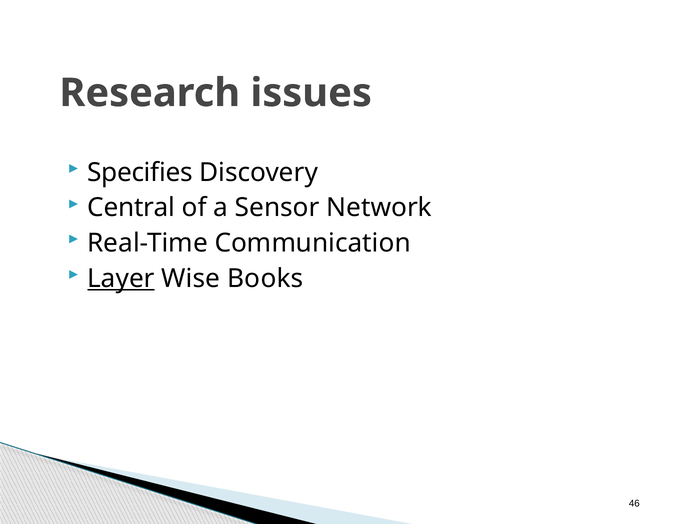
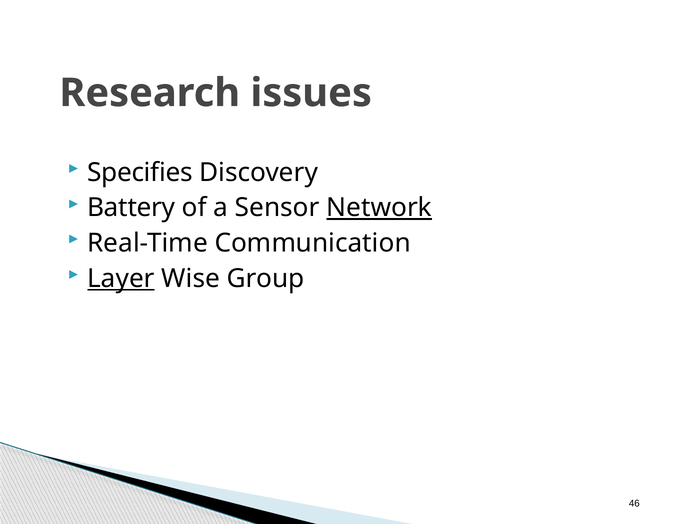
Central: Central -> Battery
Network underline: none -> present
Books: Books -> Group
